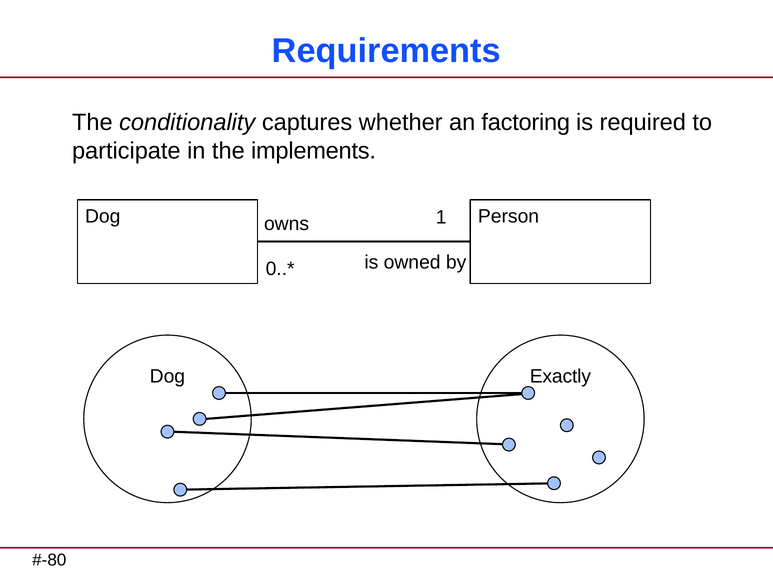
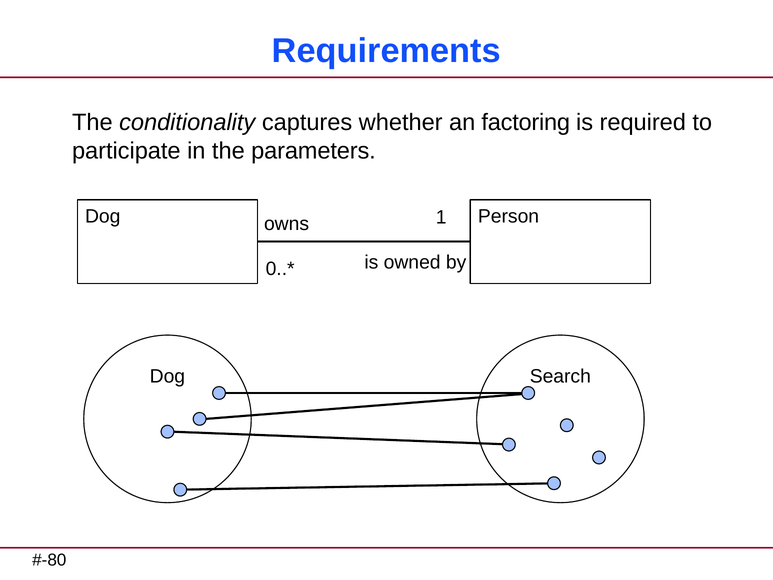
implements: implements -> parameters
Exactly: Exactly -> Search
